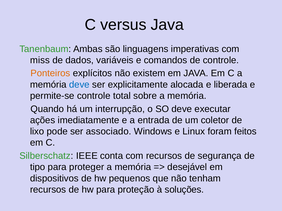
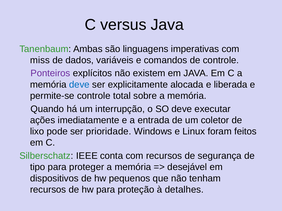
Ponteiros colour: orange -> purple
associado: associado -> prioridade
soluções: soluções -> detalhes
